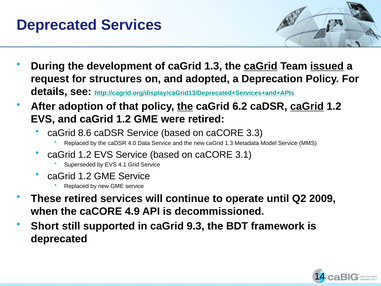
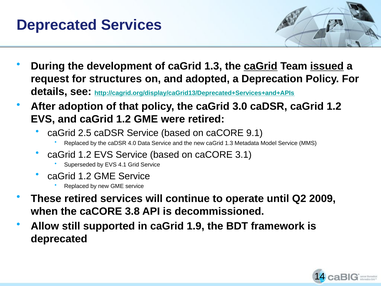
the at (185, 106) underline: present -> none
6.2: 6.2 -> 3.0
caGrid at (307, 106) underline: present -> none
8.6: 8.6 -> 2.5
3.3: 3.3 -> 9.1
4.9: 4.9 -> 3.8
Short: Short -> Allow
9.3: 9.3 -> 1.9
